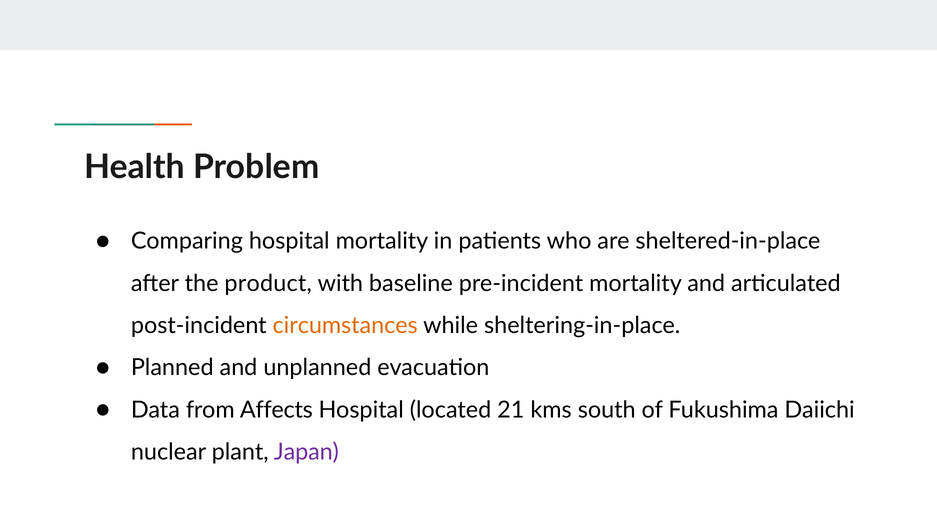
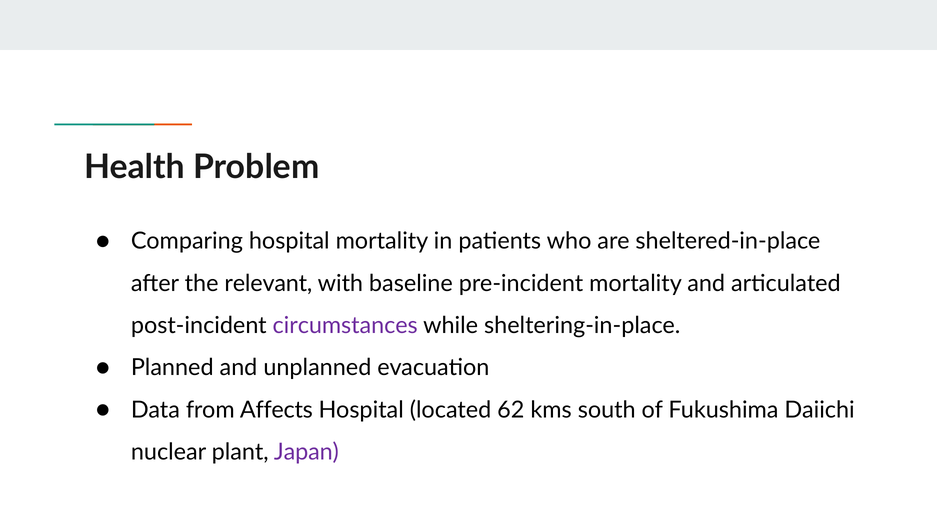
product: product -> relevant
circumstances colour: orange -> purple
21: 21 -> 62
